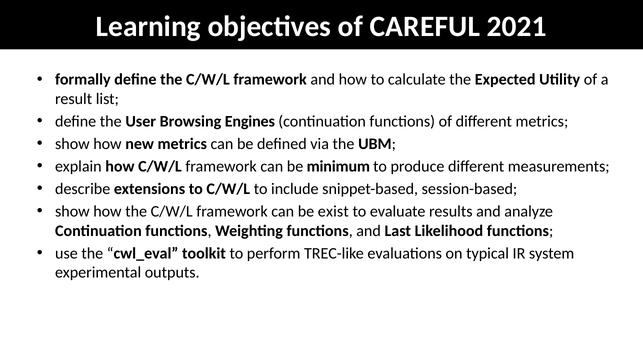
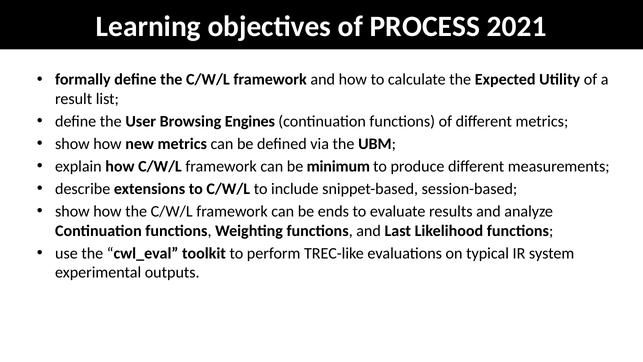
CAREFUL: CAREFUL -> PROCESS
exist: exist -> ends
